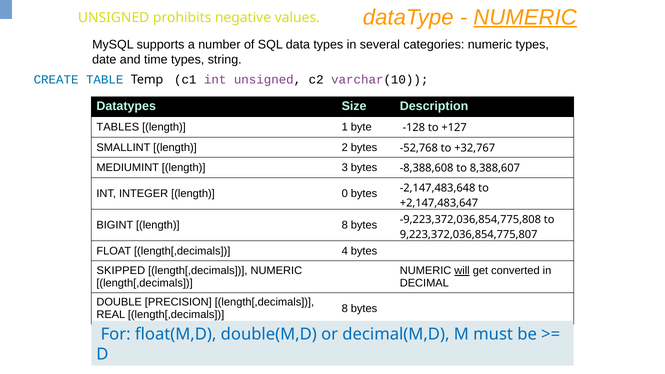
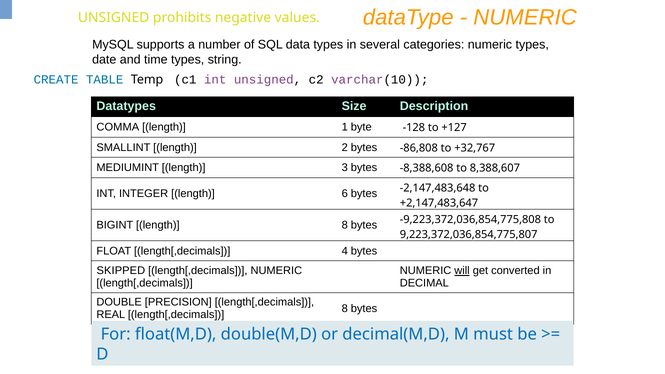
NUMERIC at (525, 17) underline: present -> none
TABLES: TABLES -> COMMA
-52,768: -52,768 -> -86,808
0: 0 -> 6
